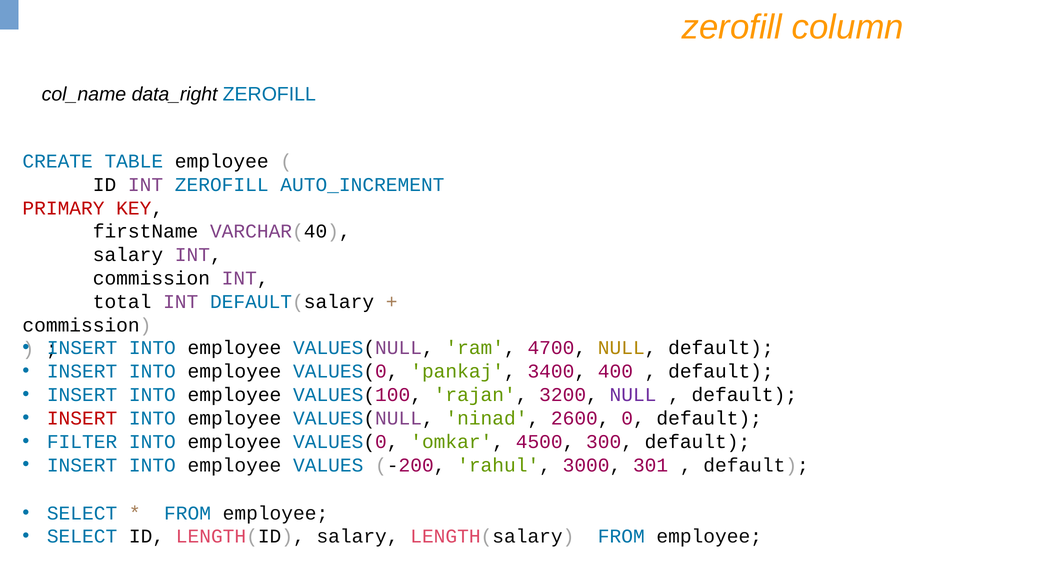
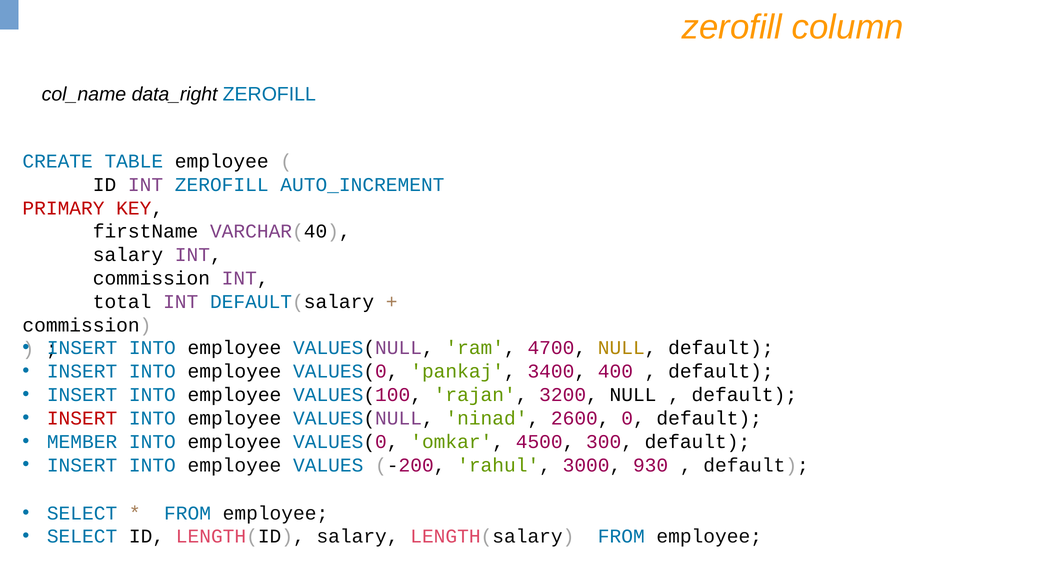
NULL at (633, 395) colour: purple -> black
FILTER: FILTER -> MEMBER
301: 301 -> 930
